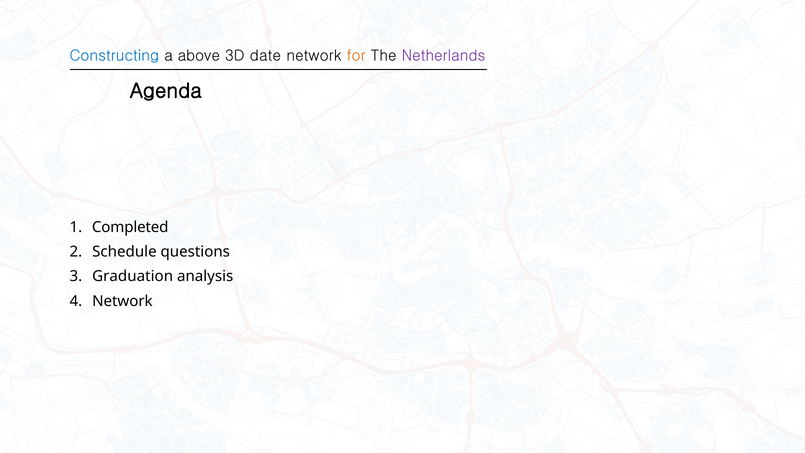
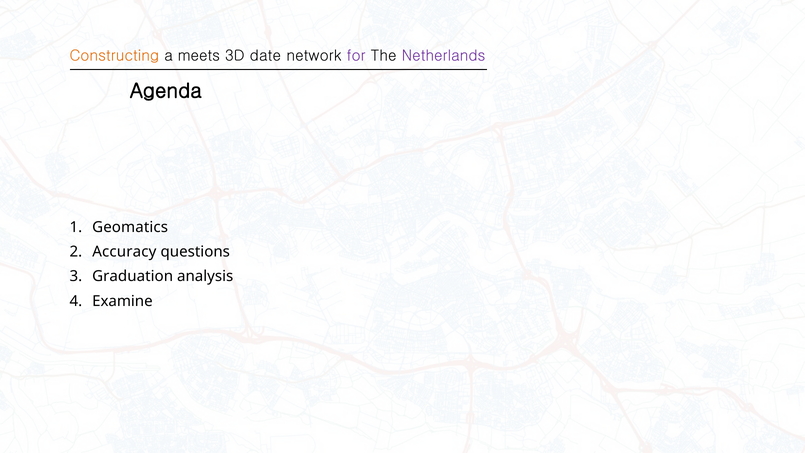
Constructing colour: blue -> orange
above: above -> meets
for colour: orange -> purple
Completed: Completed -> Geomatics
Schedule: Schedule -> Accuracy
Network at (122, 301): Network -> Examine
